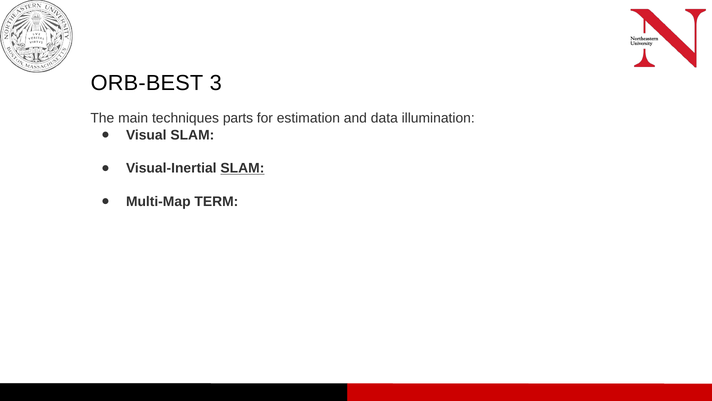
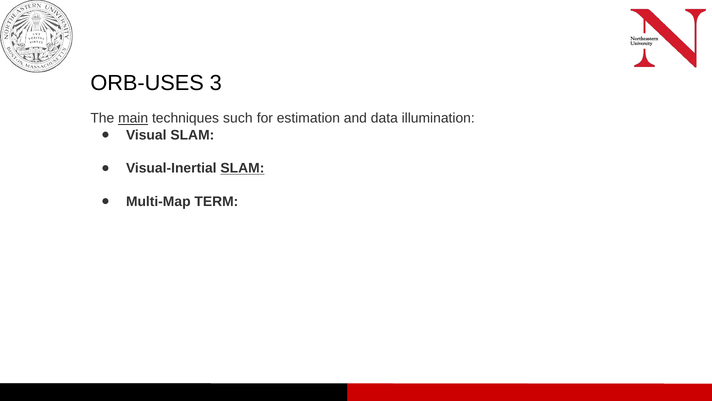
ORB-BEST: ORB-BEST -> ORB-USES
main underline: none -> present
parts: parts -> such
